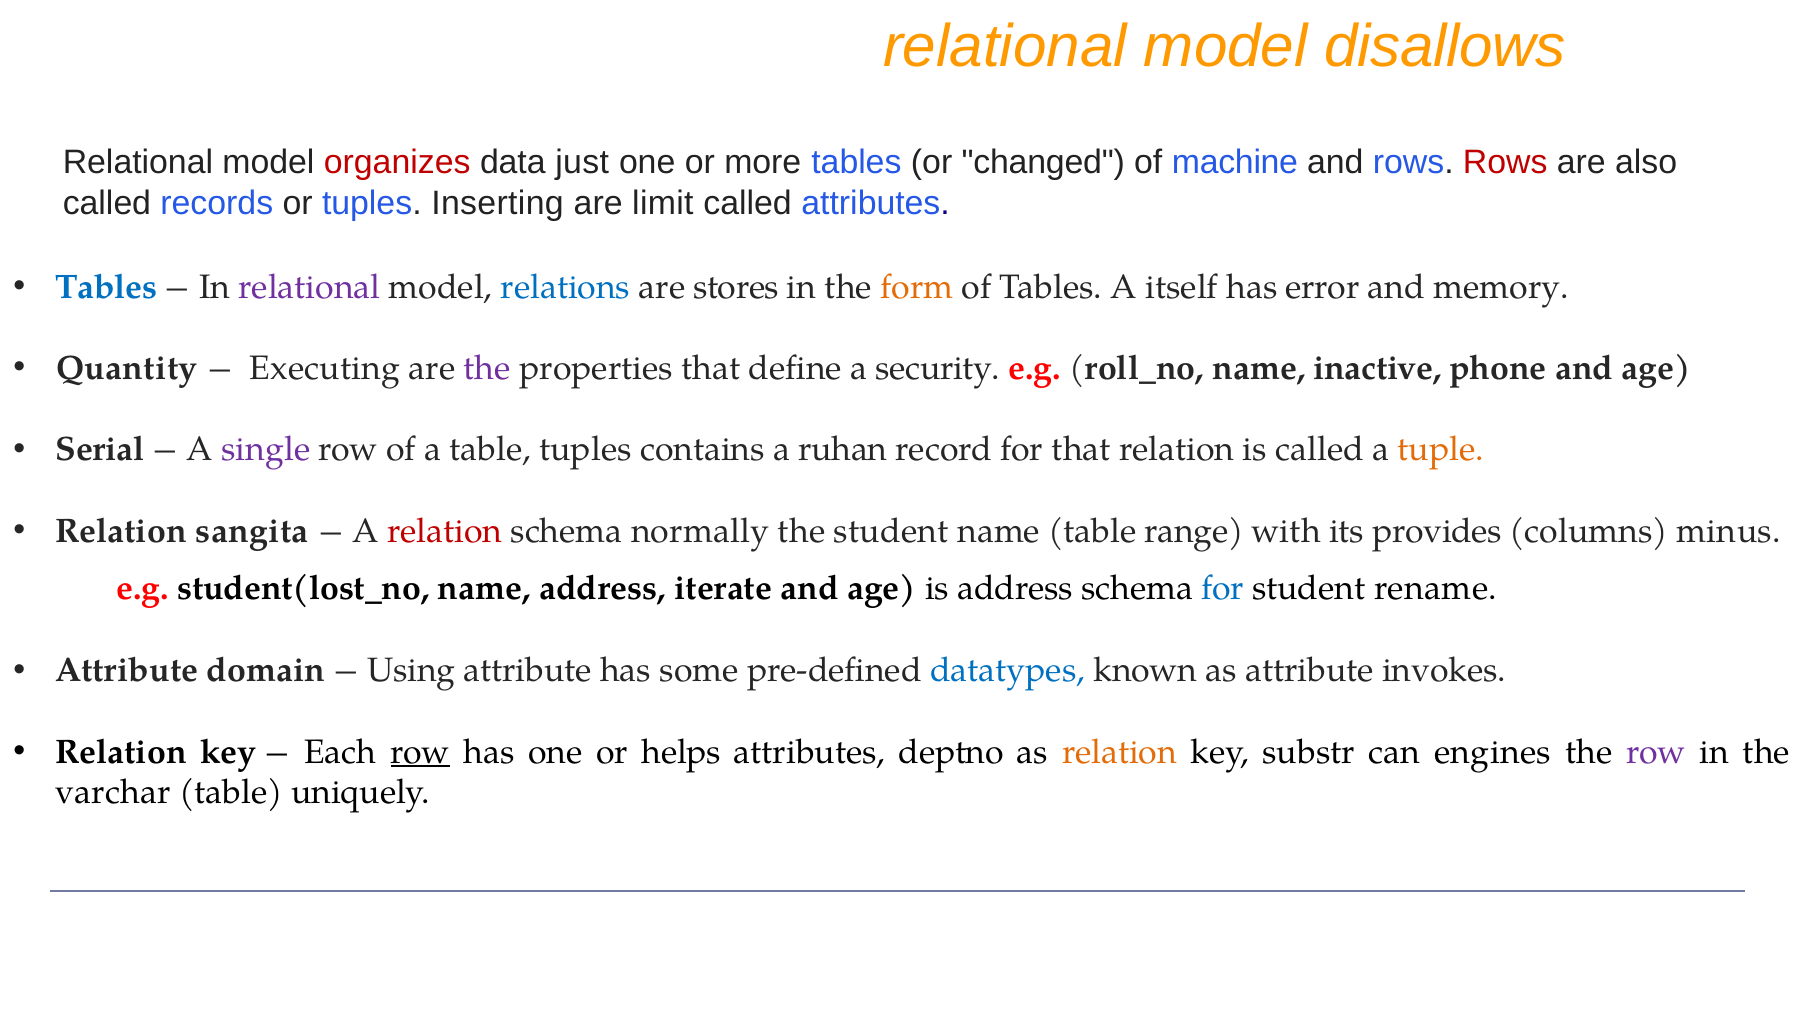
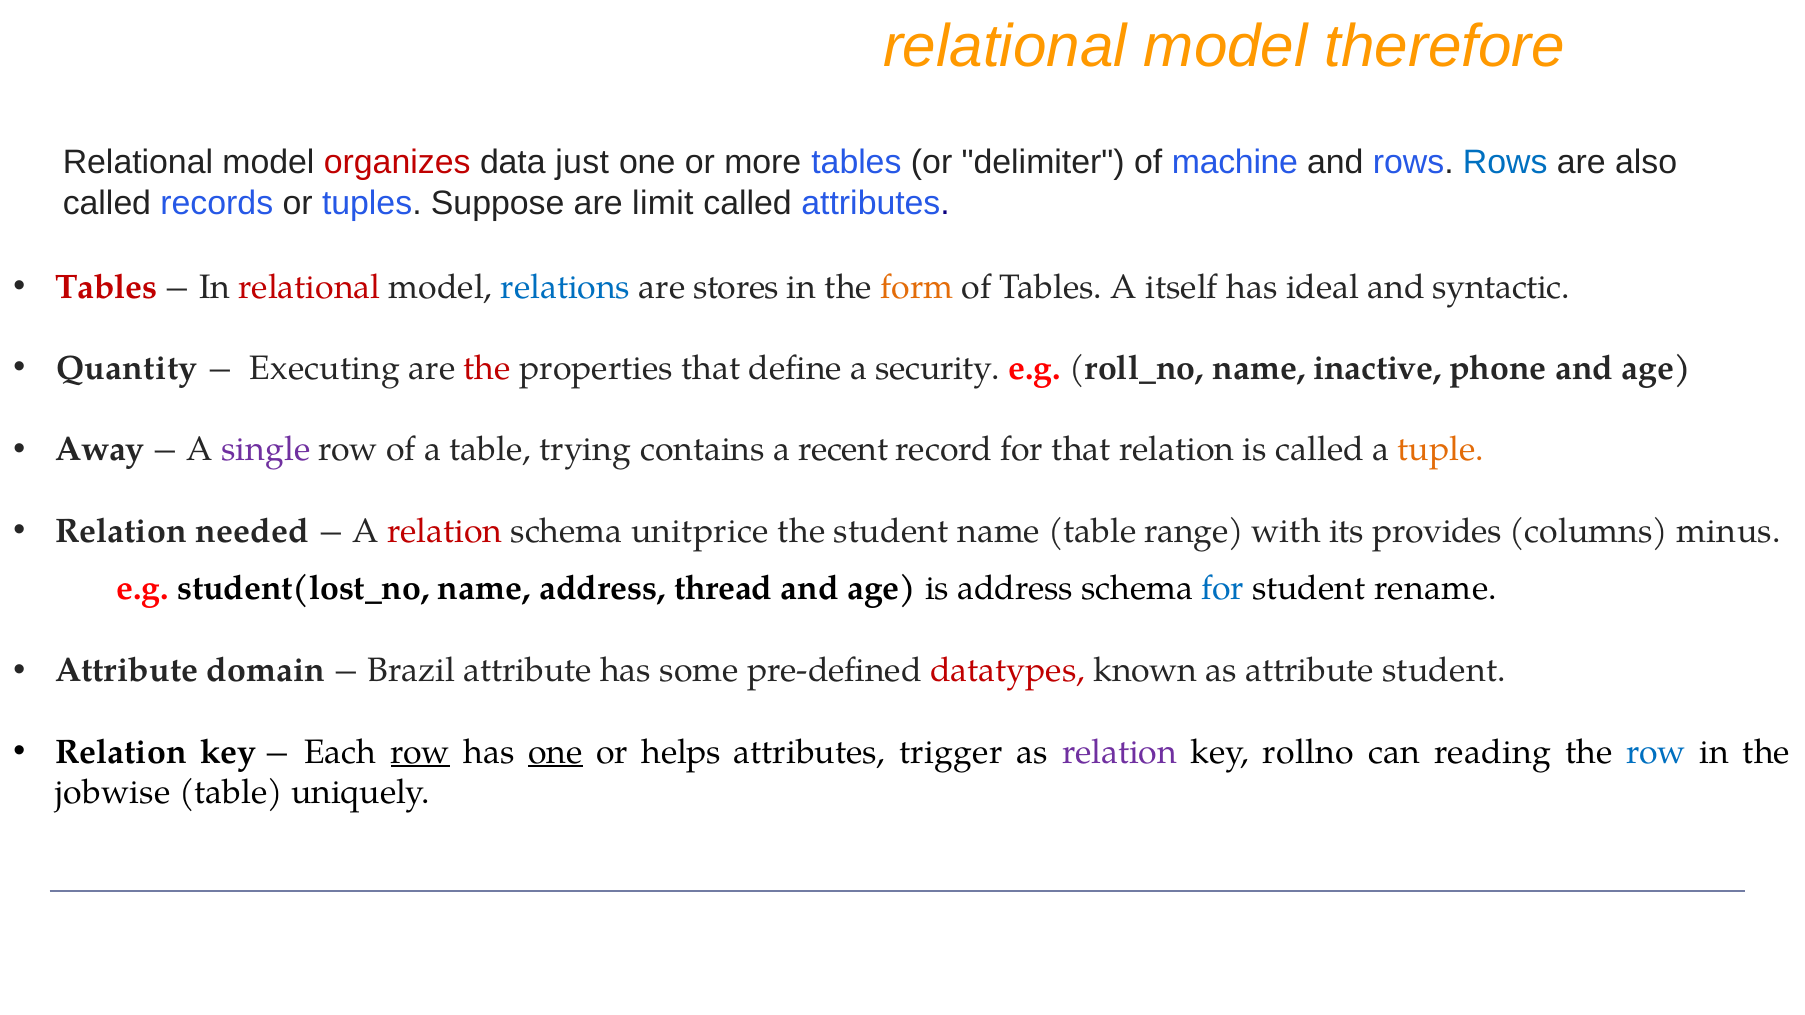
disallows: disallows -> therefore
changed: changed -> delimiter
Rows at (1505, 163) colour: red -> blue
Inserting: Inserting -> Suppose
Tables at (106, 287) colour: blue -> red
relational at (310, 287) colour: purple -> red
error: error -> ideal
memory: memory -> syntactic
the at (487, 369) colour: purple -> red
Serial: Serial -> Away
table tuples: tuples -> trying
ruhan: ruhan -> recent
sangita: sangita -> needed
normally: normally -> unitprice
iterate: iterate -> thread
Using: Using -> Brazil
datatypes colour: blue -> red
attribute invokes: invokes -> student
one at (556, 752) underline: none -> present
deptno: deptno -> trigger
relation at (1120, 752) colour: orange -> purple
substr: substr -> rollno
engines: engines -> reading
row at (1656, 752) colour: purple -> blue
varchar: varchar -> jobwise
